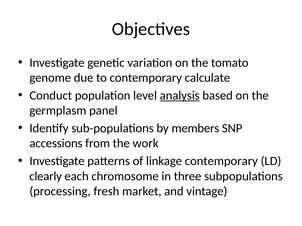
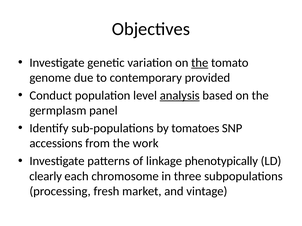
the at (200, 63) underline: none -> present
calculate: calculate -> provided
members: members -> tomatoes
linkage contemporary: contemporary -> phenotypically
